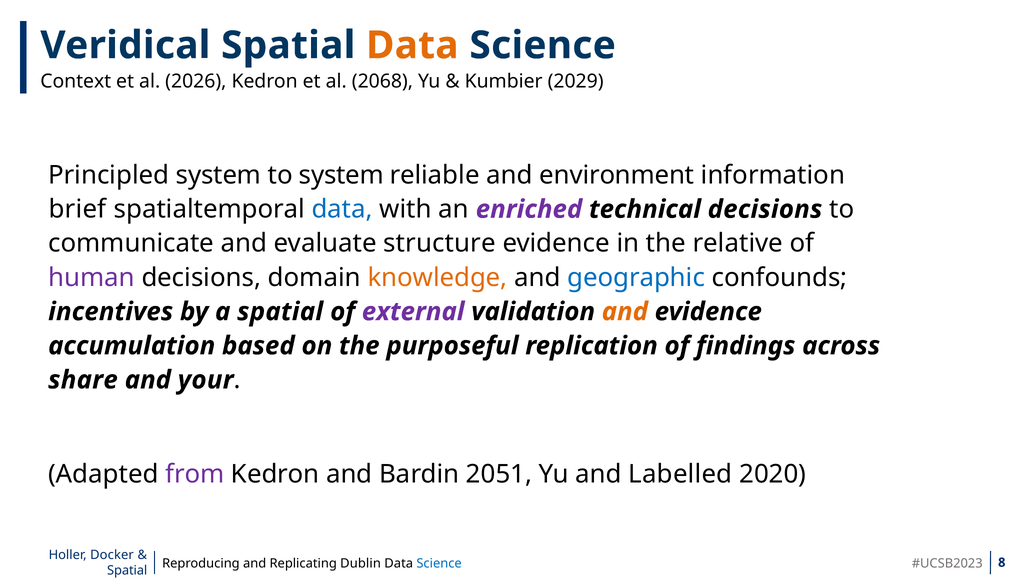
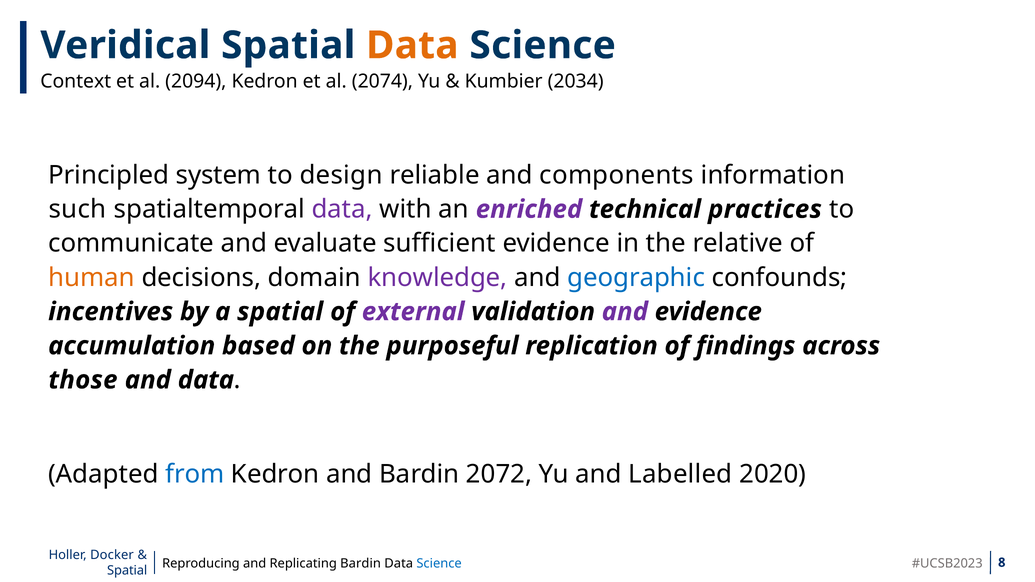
2026: 2026 -> 2094
2068: 2068 -> 2074
2029: 2029 -> 2034
to system: system -> design
environment: environment -> components
brief: brief -> such
data at (342, 209) colour: blue -> purple
technical decisions: decisions -> practices
structure: structure -> sufficient
human colour: purple -> orange
knowledge colour: orange -> purple
and at (625, 312) colour: orange -> purple
share: share -> those
and your: your -> data
from colour: purple -> blue
2051: 2051 -> 2072
Dublin at (361, 564): Dublin -> Bardin
